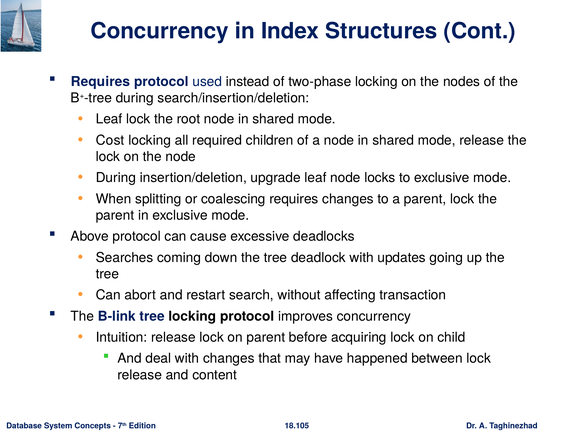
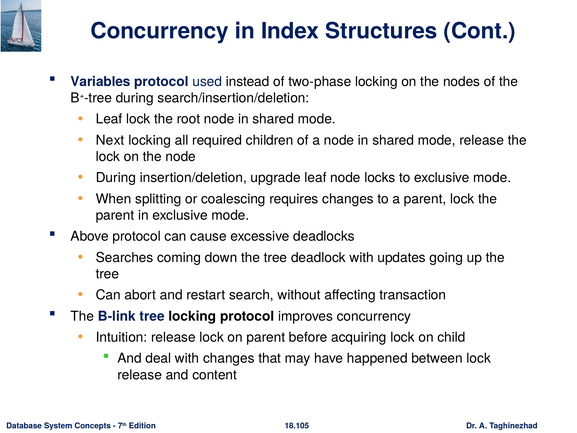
Requires at (100, 82): Requires -> Variables
Cost: Cost -> Next
